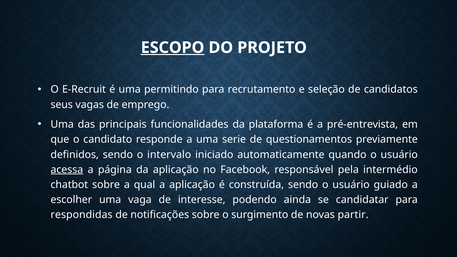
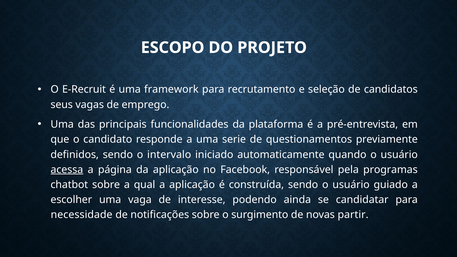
ESCOPO underline: present -> none
permitindo: permitindo -> framework
intermédio: intermédio -> programas
respondidas: respondidas -> necessidade
